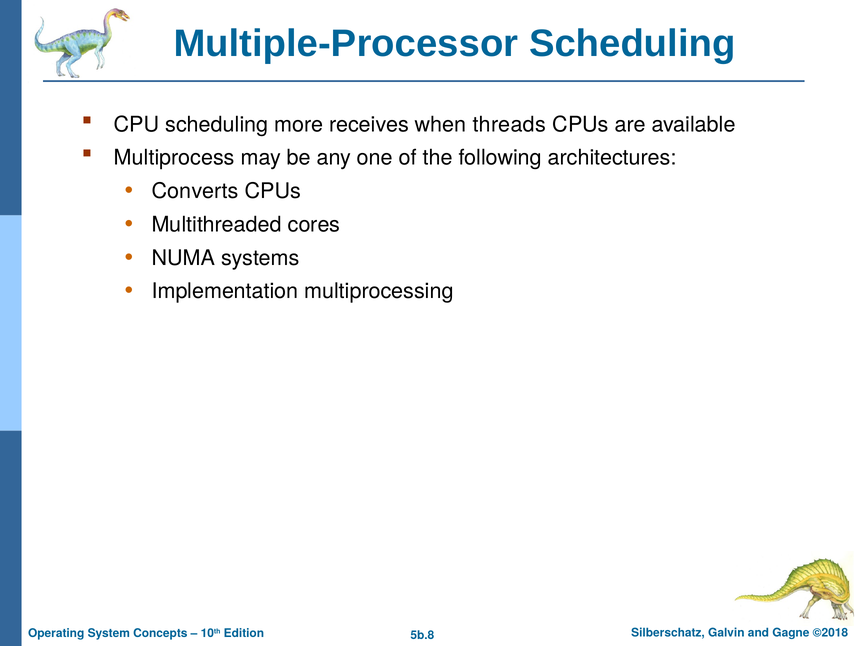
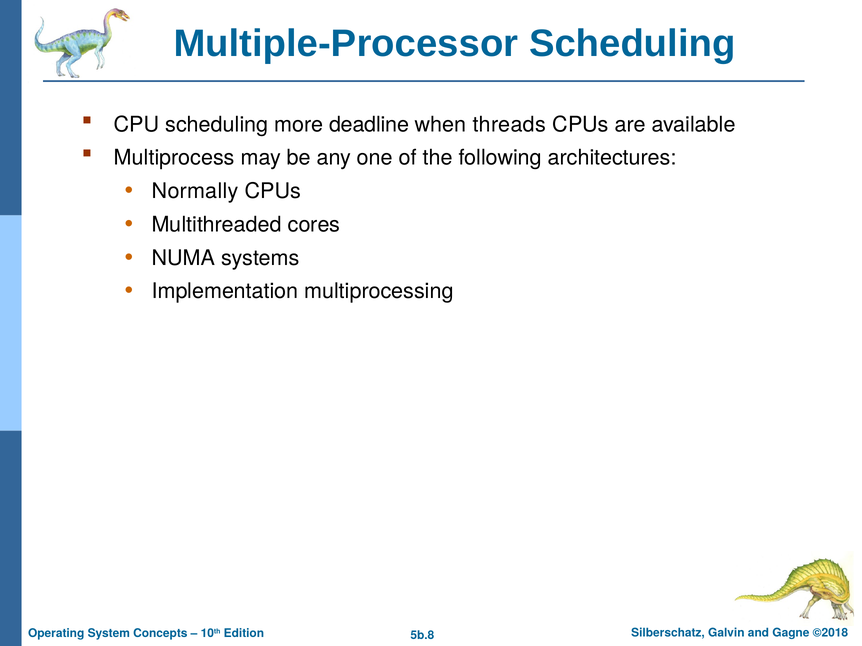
receives: receives -> deadline
Converts: Converts -> Normally
